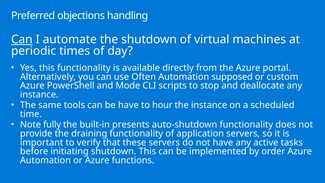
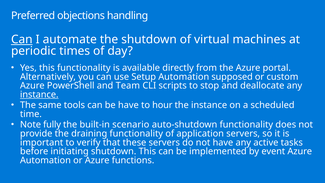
Often: Often -> Setup
Mode: Mode -> Team
instance at (39, 94) underline: none -> present
presents: presents -> scenario
order: order -> event
